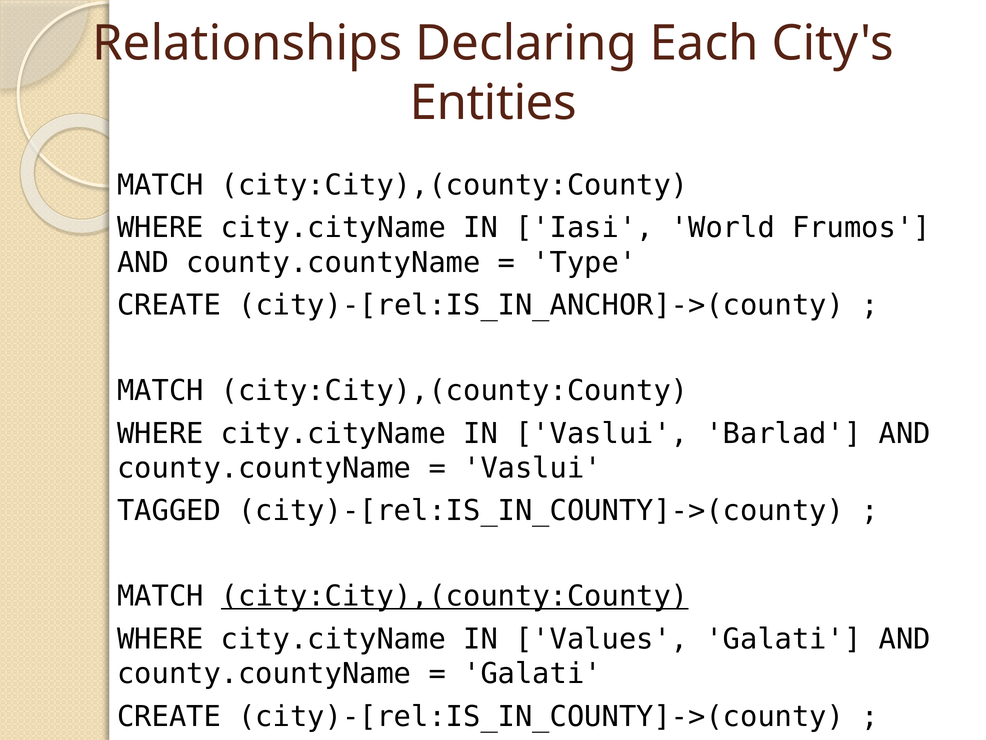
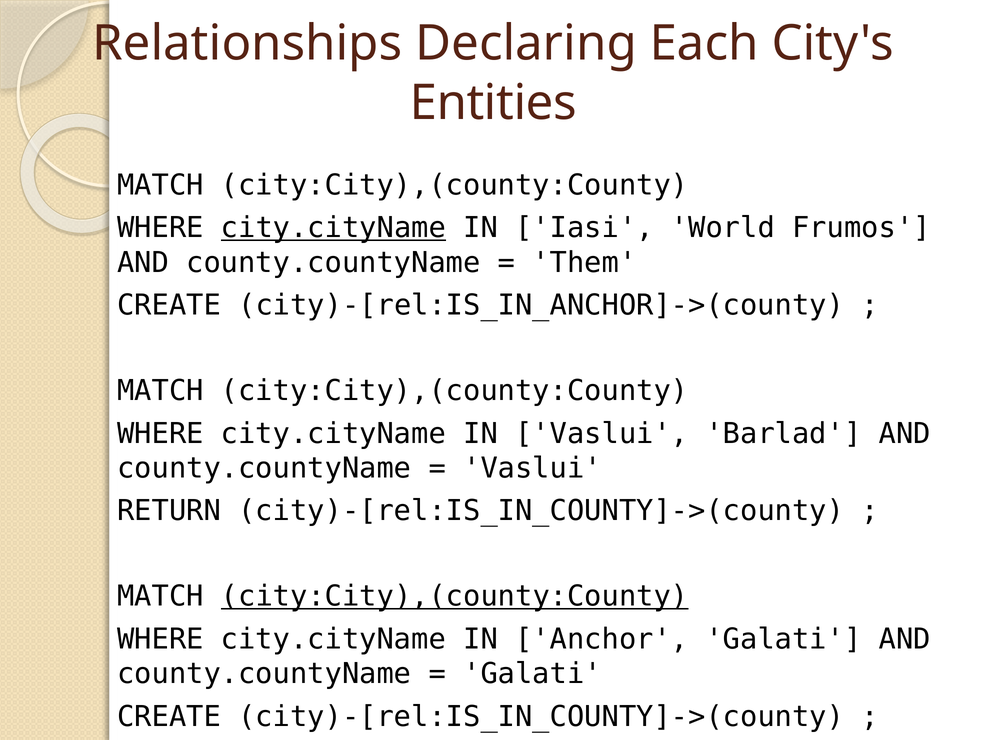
city.cityName at (333, 228) underline: none -> present
Type: Type -> Them
TAGGED: TAGGED -> RETURN
Values: Values -> Anchor
